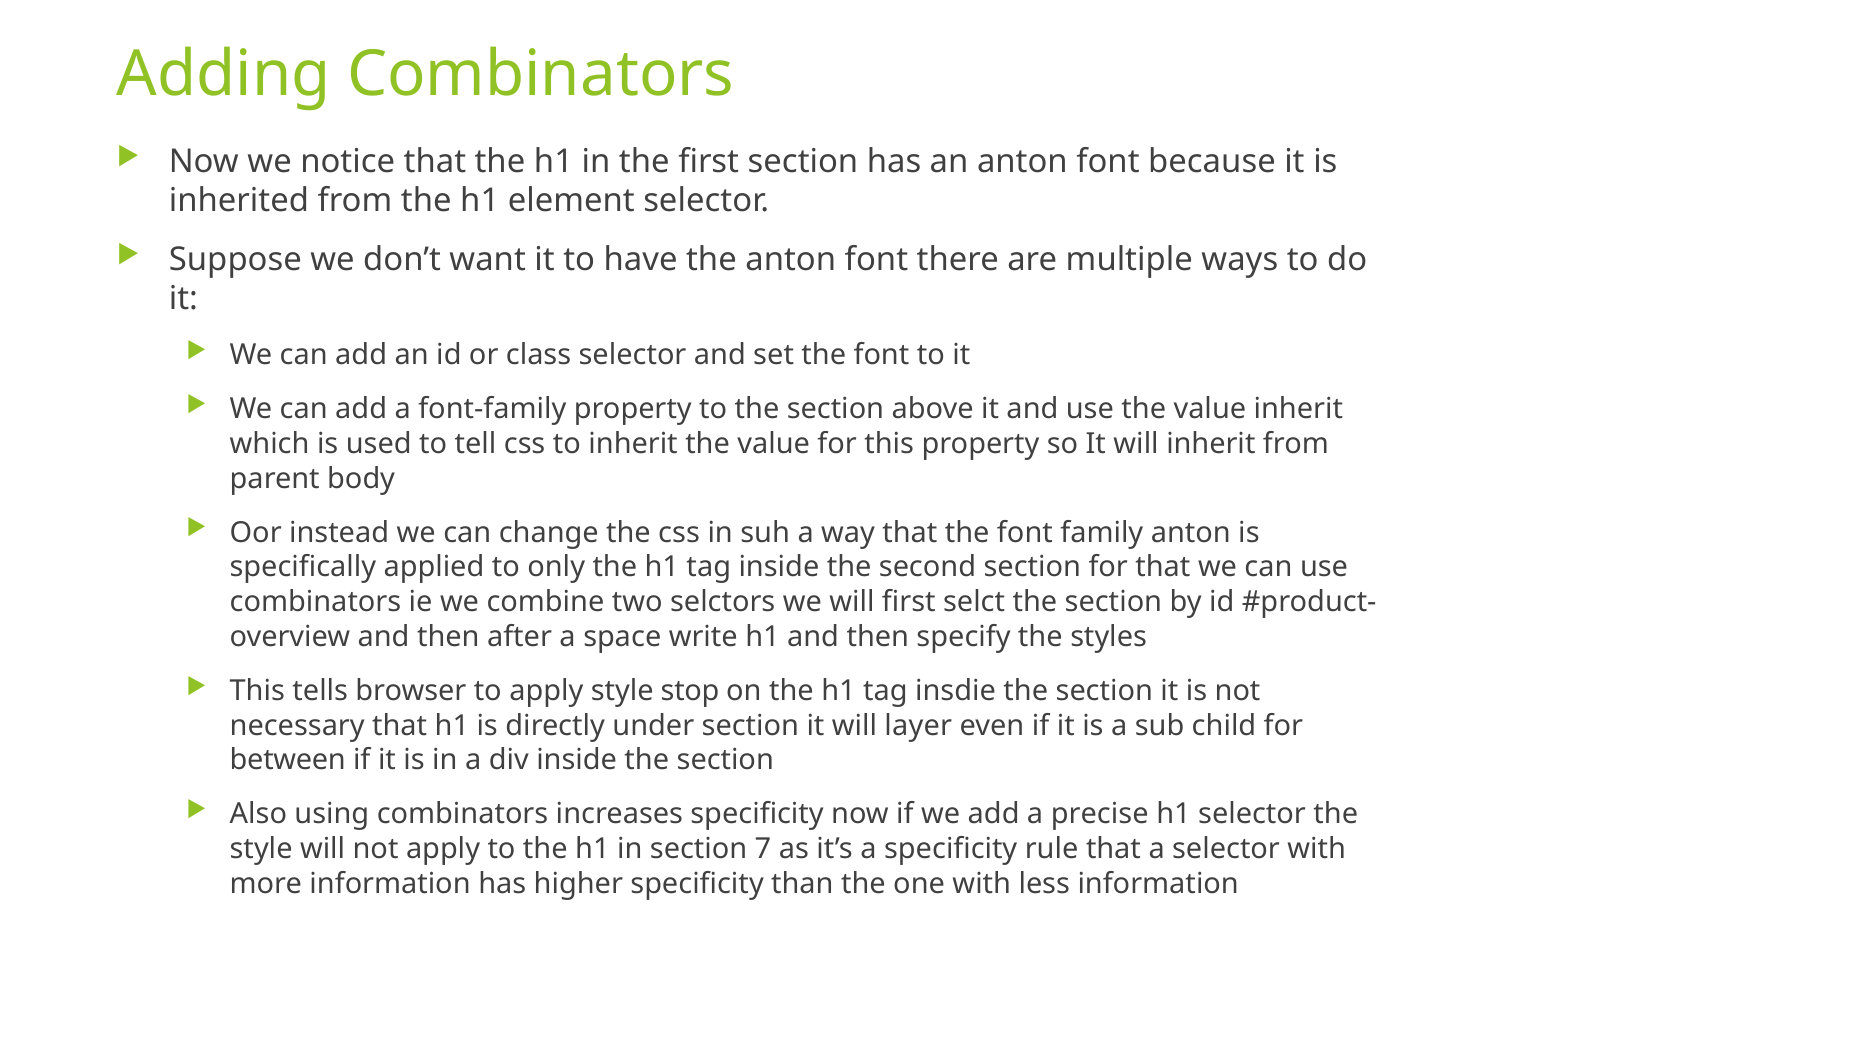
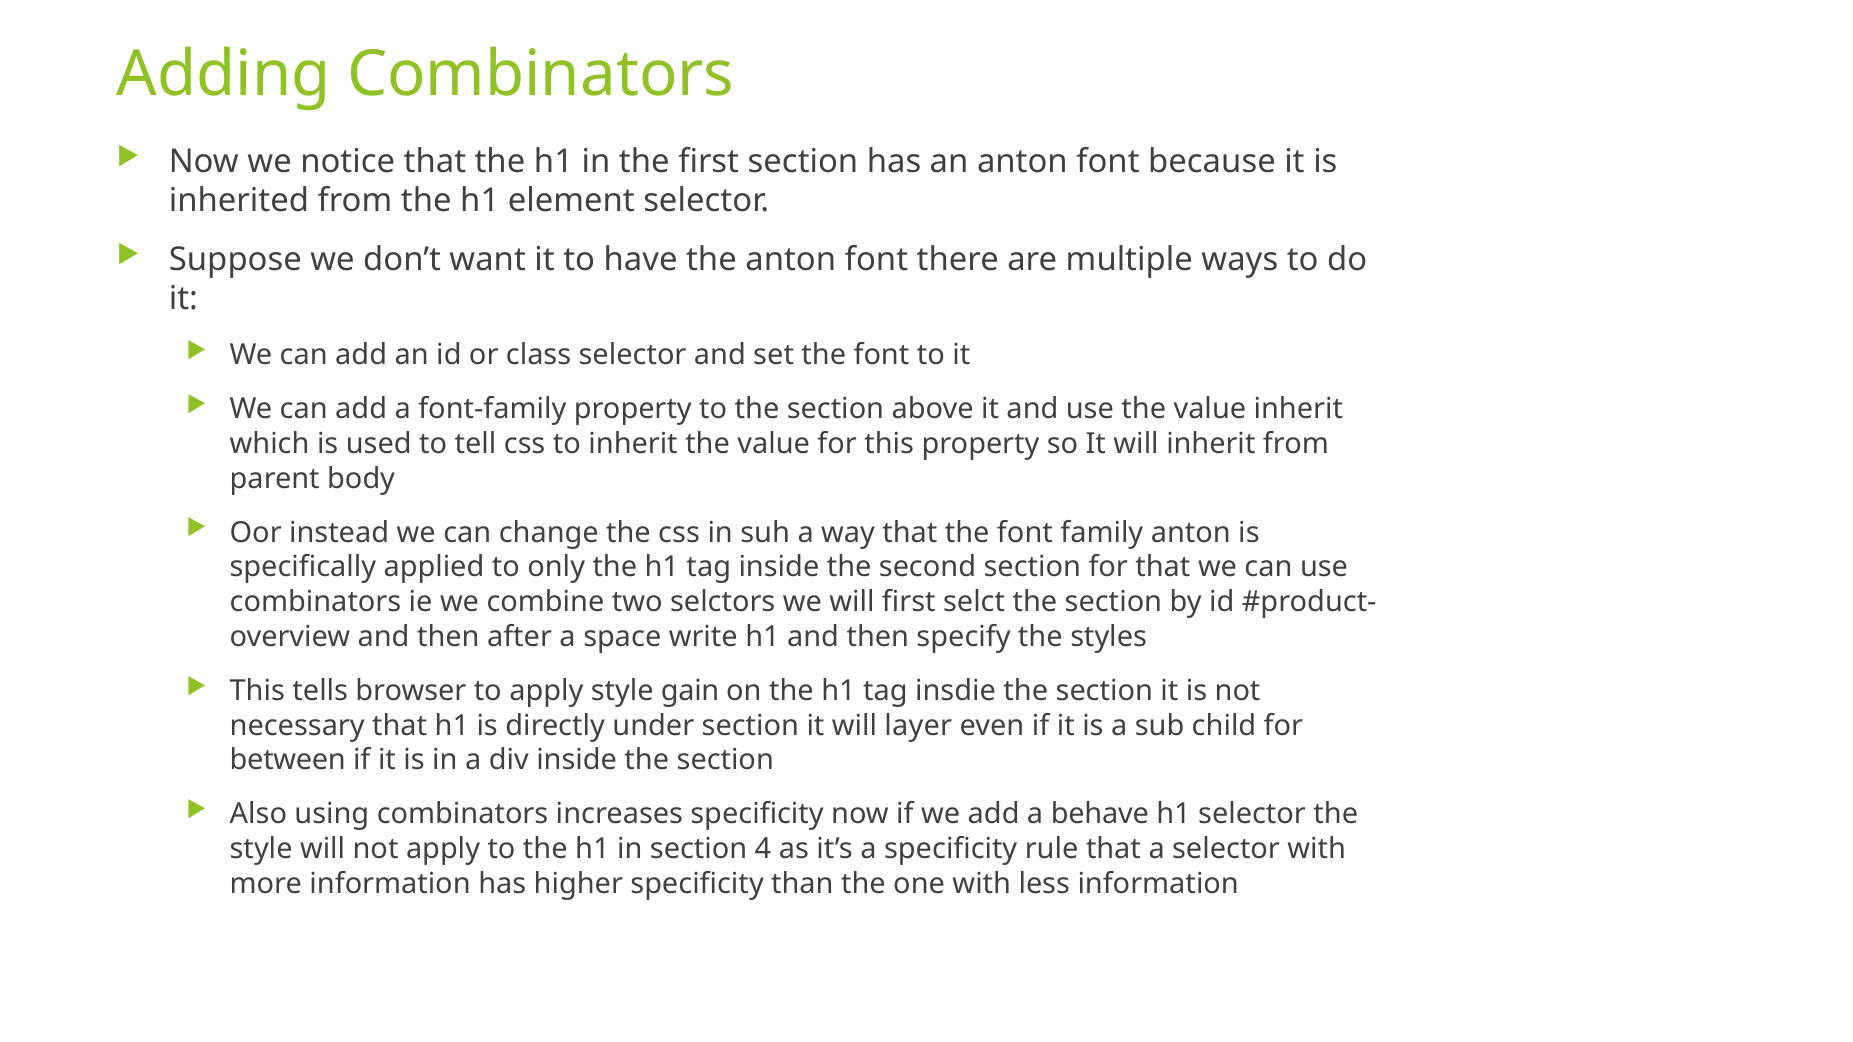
stop: stop -> gain
precise: precise -> behave
7: 7 -> 4
